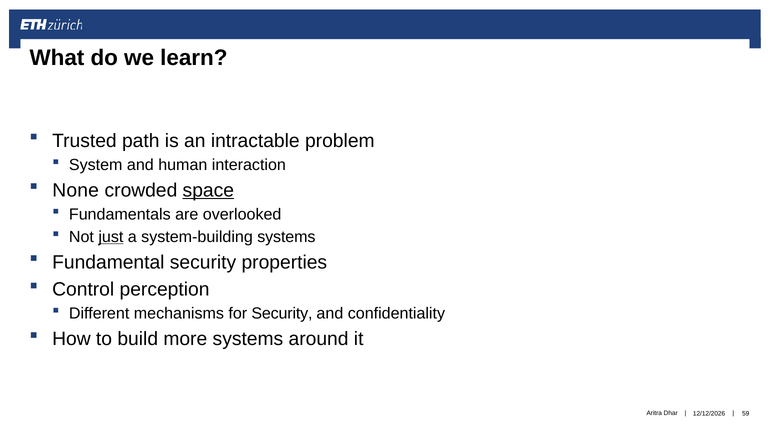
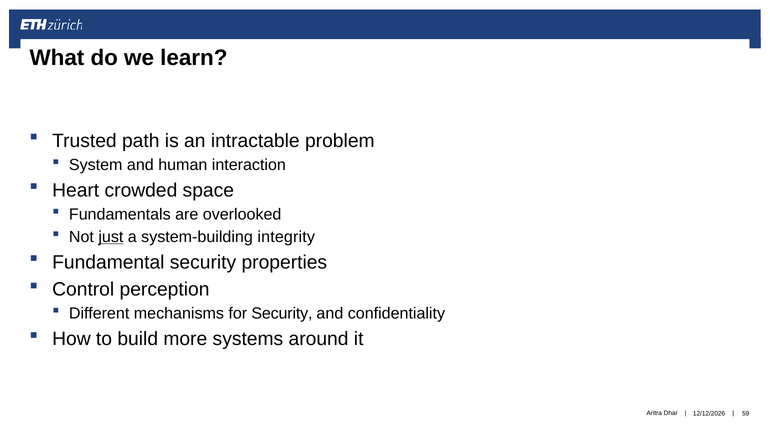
None: None -> Heart
space underline: present -> none
system-building systems: systems -> integrity
